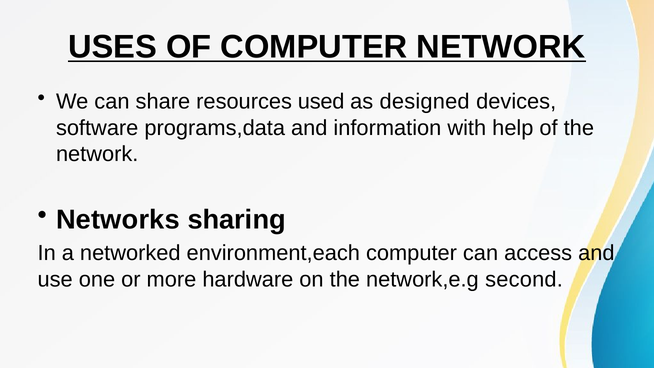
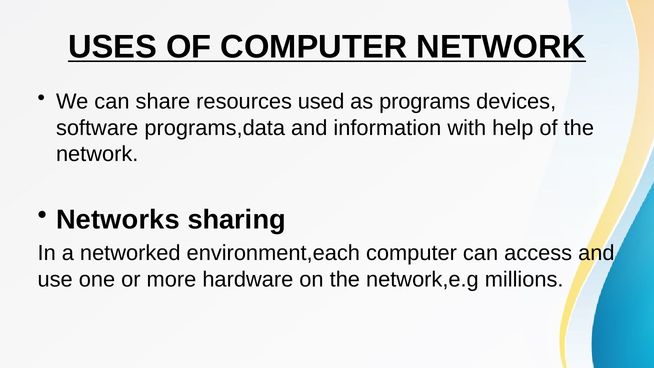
designed: designed -> programs
second: second -> millions
